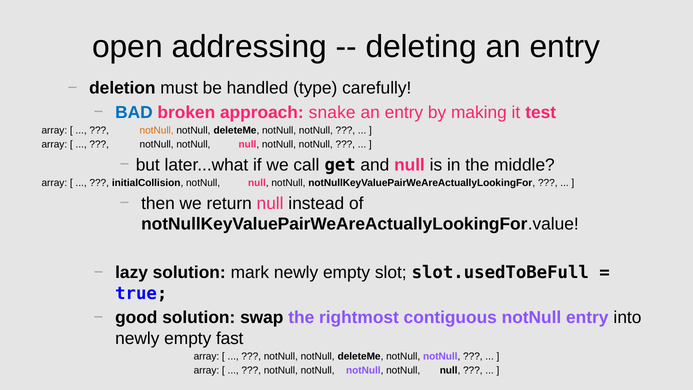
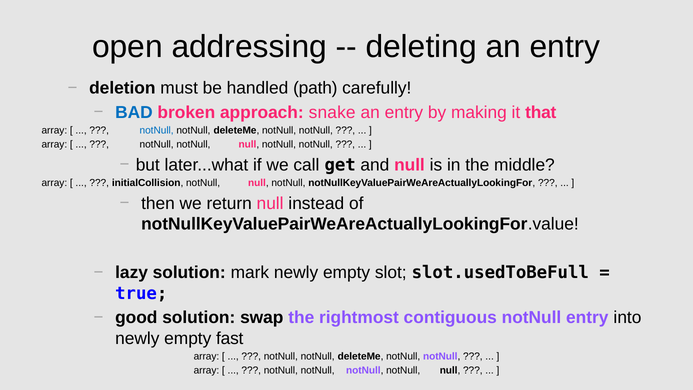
type: type -> path
test: test -> that
notNull at (157, 130) colour: orange -> blue
